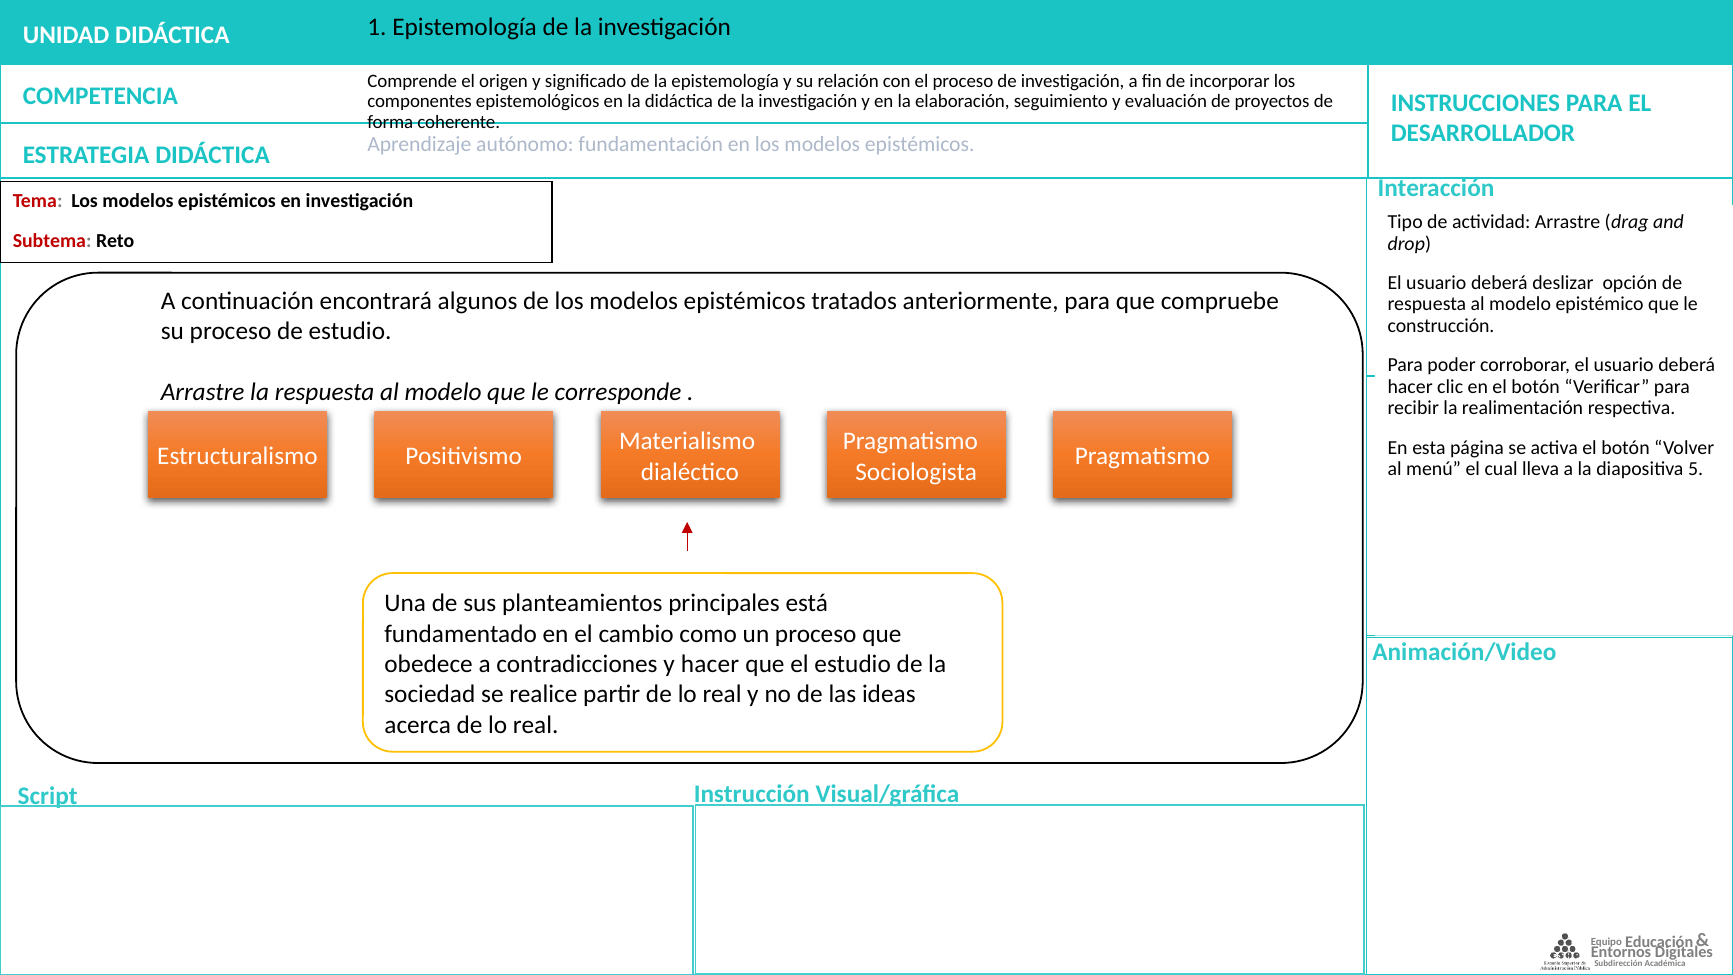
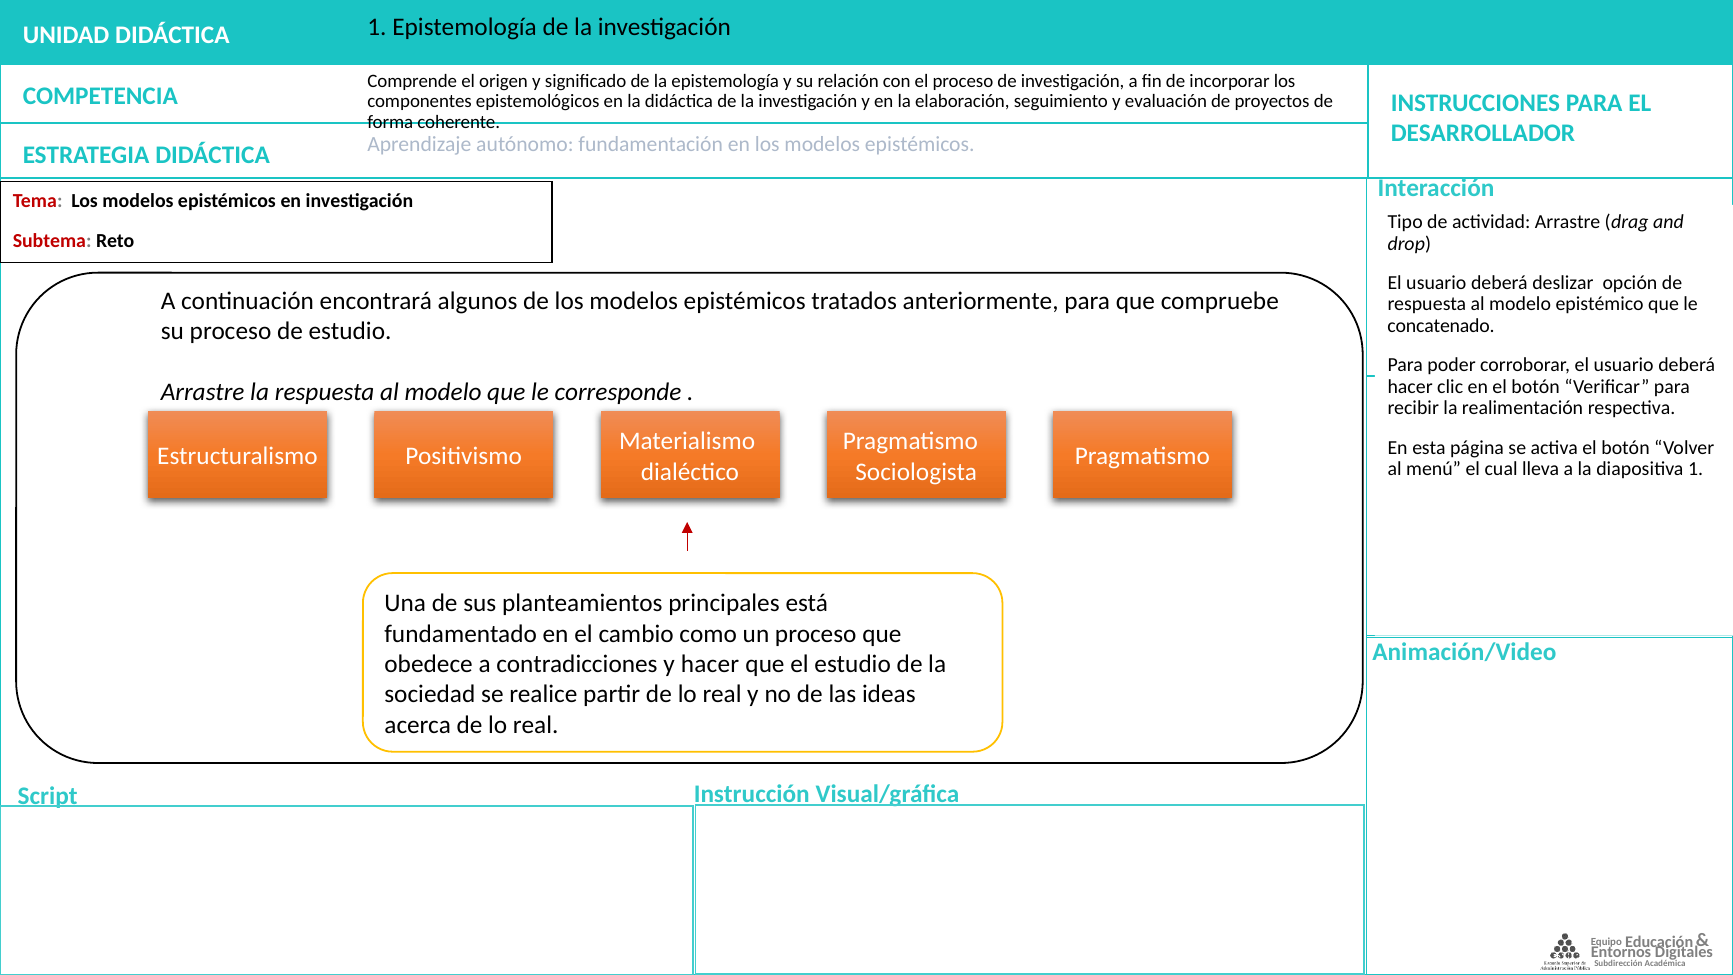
construcción: construcción -> concatenado
diapositiva 5: 5 -> 1
